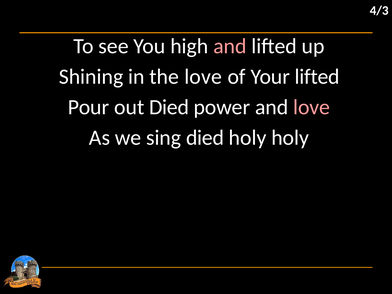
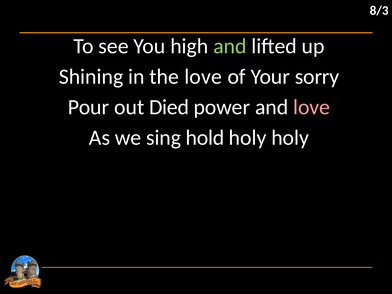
4/3: 4/3 -> 8/3
and at (230, 46) colour: pink -> light green
Your lifted: lifted -> sorry
sing died: died -> hold
